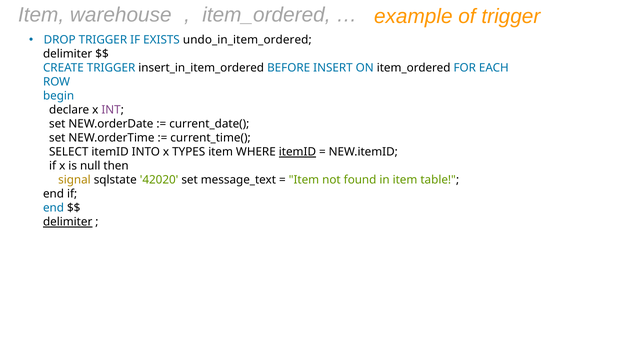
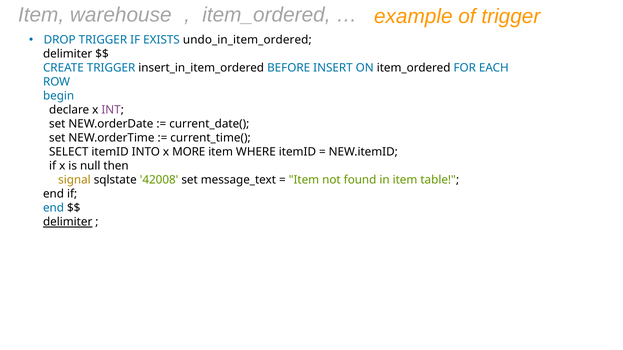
TYPES: TYPES -> MORE
itemID at (297, 152) underline: present -> none
42020: 42020 -> 42008
